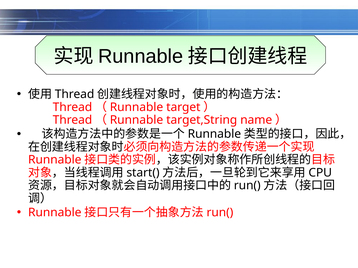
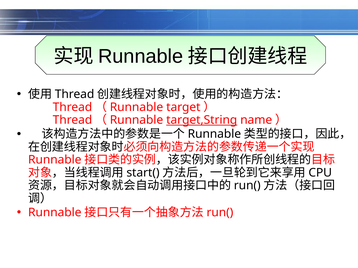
target,String underline: none -> present
